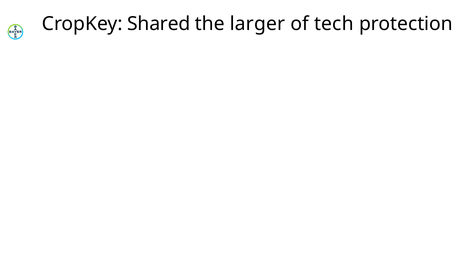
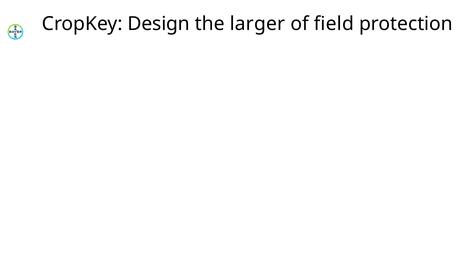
Shared: Shared -> Design
tech: tech -> field
